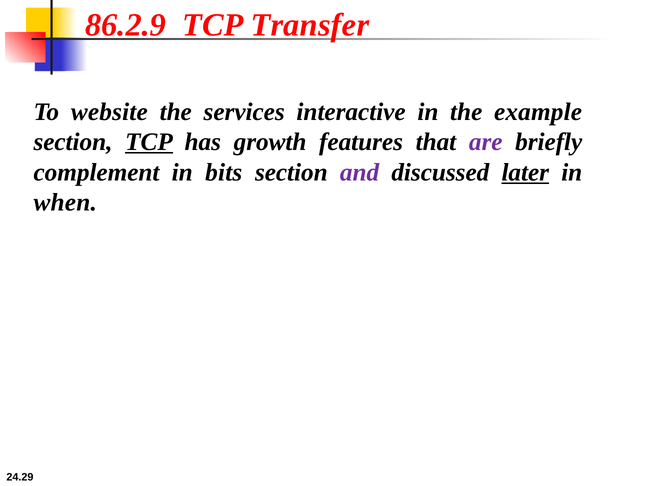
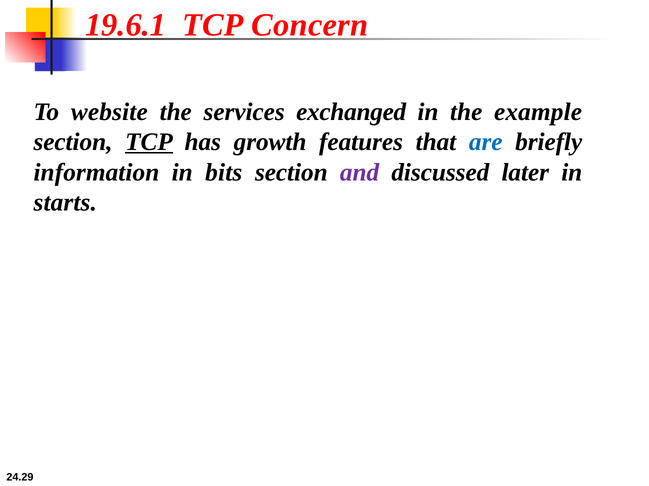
86.2.9: 86.2.9 -> 19.6.1
Transfer: Transfer -> Concern
interactive: interactive -> exchanged
are colour: purple -> blue
complement: complement -> information
later underline: present -> none
when: when -> starts
